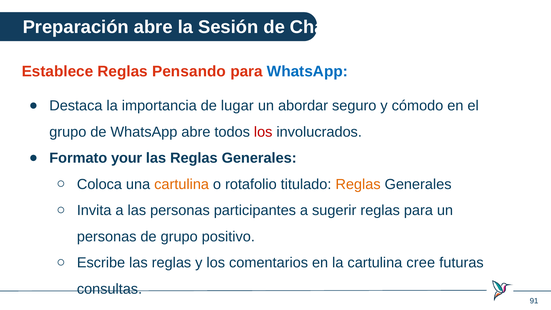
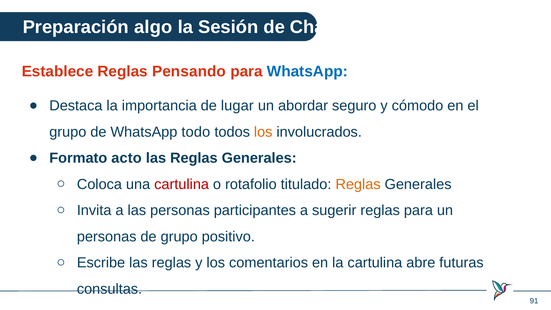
Preparación abre: abre -> algo
WhatsApp abre: abre -> todo
los at (263, 132) colour: red -> orange
your: your -> acto
cartulina at (182, 184) colour: orange -> red
cree: cree -> abre
